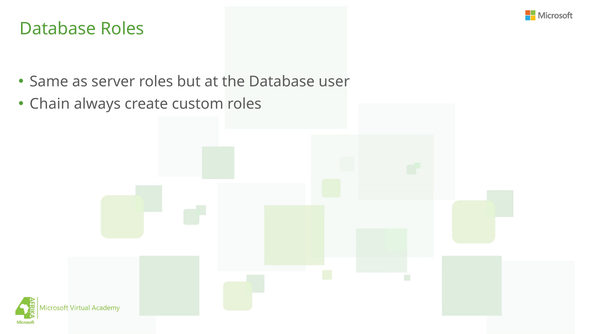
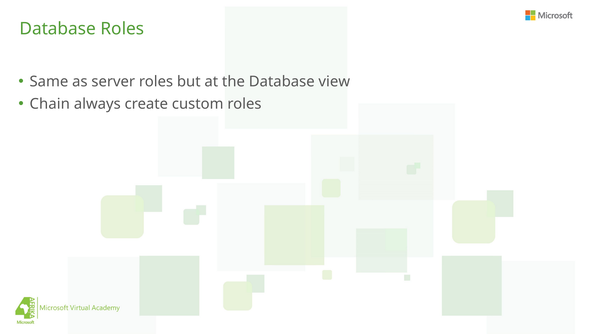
user: user -> view
